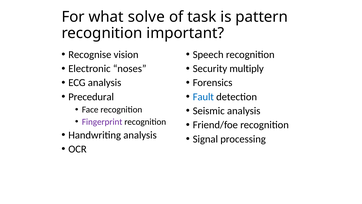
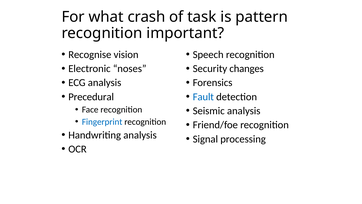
solve: solve -> crash
multiply: multiply -> changes
Fingerprint colour: purple -> blue
